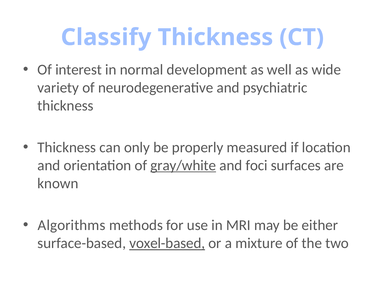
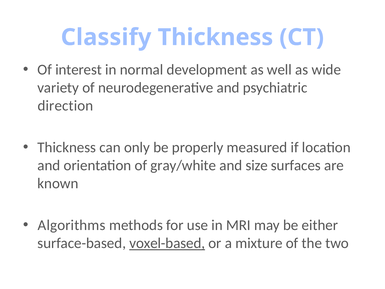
thickness at (66, 106): thickness -> direction
gray/white underline: present -> none
foci: foci -> size
